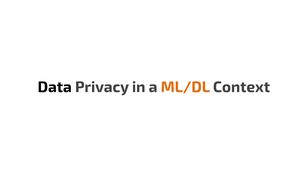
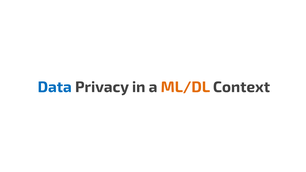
Data colour: black -> blue
